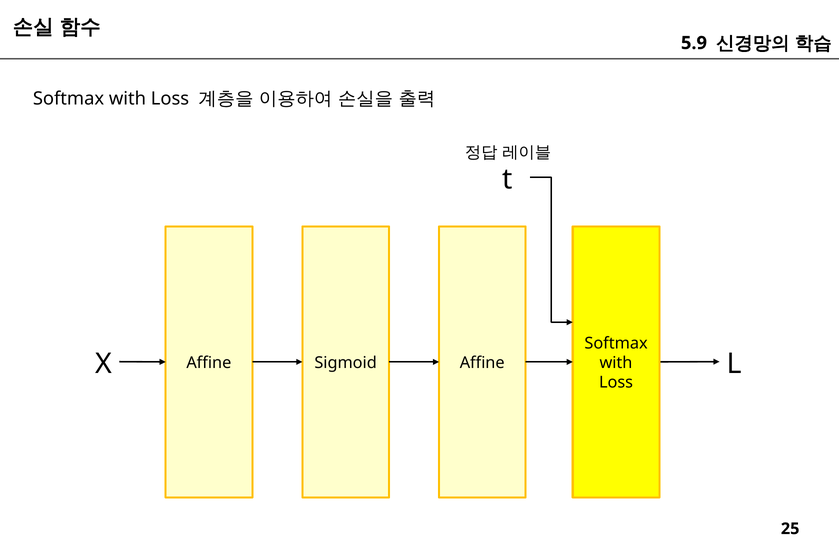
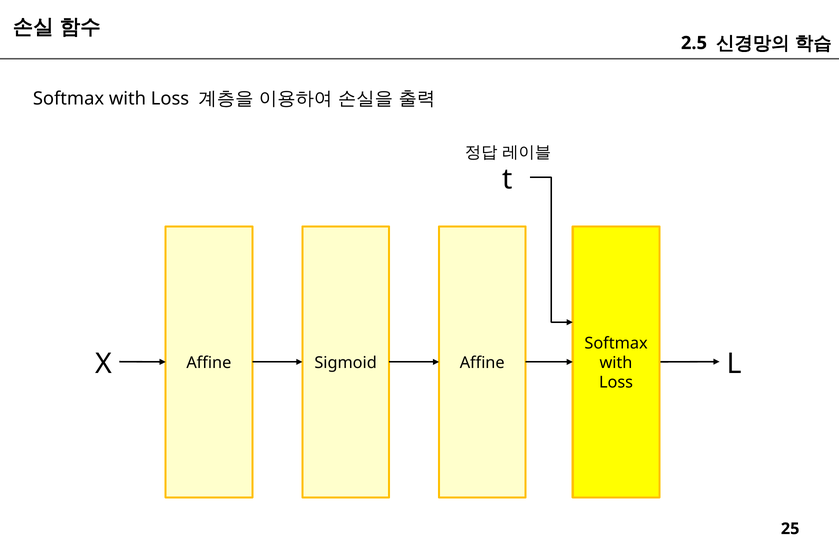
5.9: 5.9 -> 2.5
